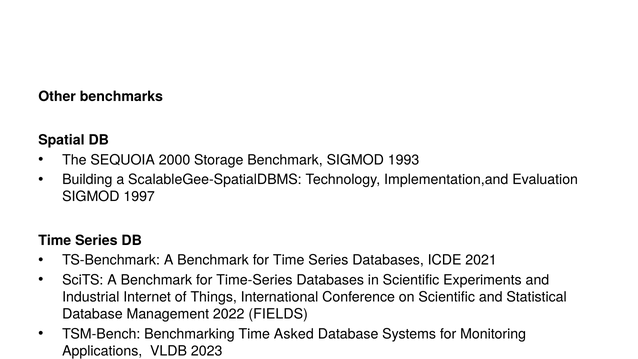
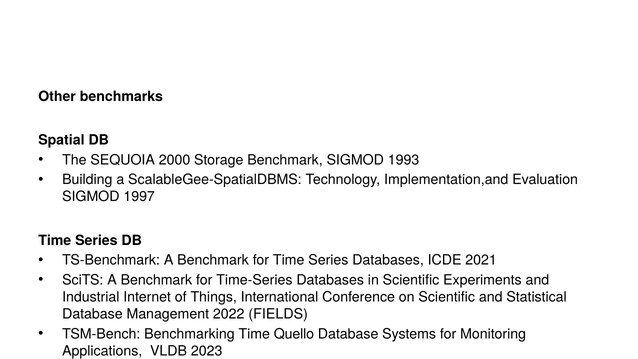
Asked: Asked -> Quello
